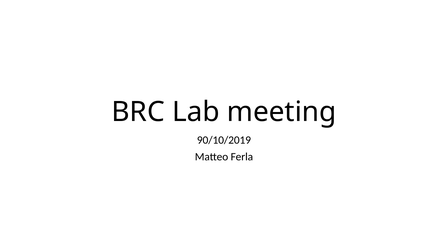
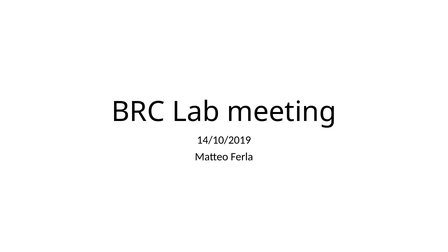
90/10/2019: 90/10/2019 -> 14/10/2019
